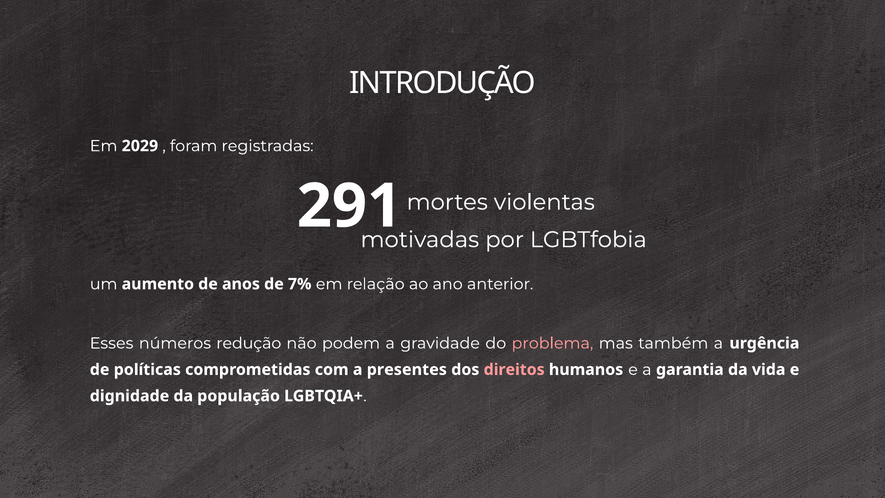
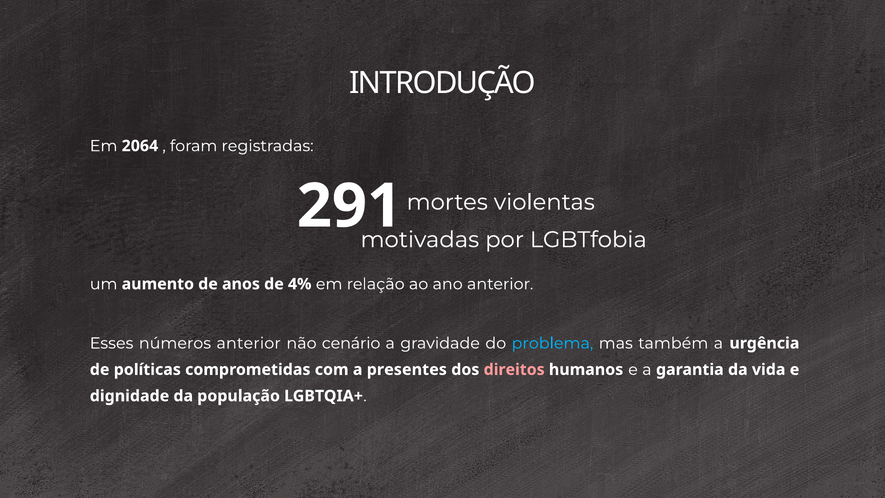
2029: 2029 -> 2064
7%: 7% -> 4%
números redução: redução -> anterior
podem: podem -> cenário
problema colour: pink -> light blue
